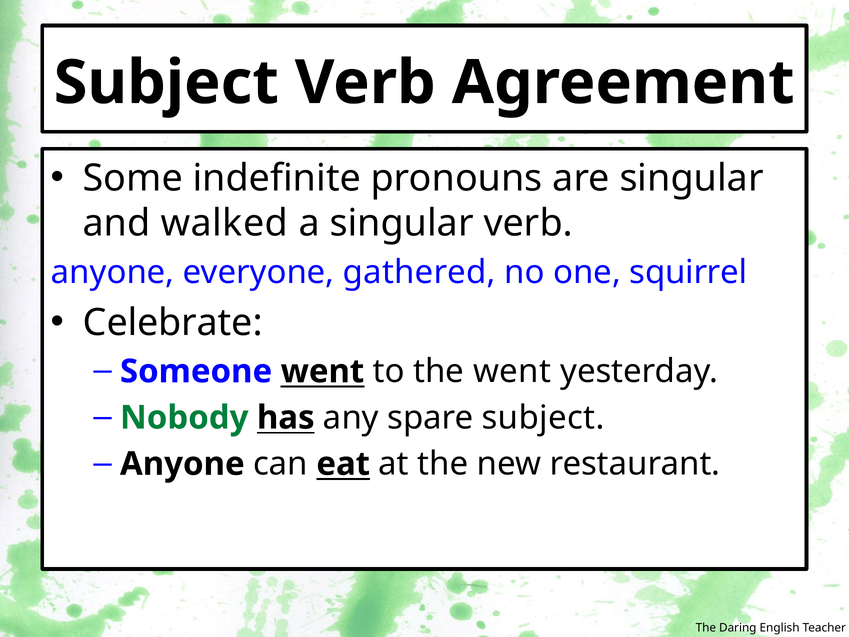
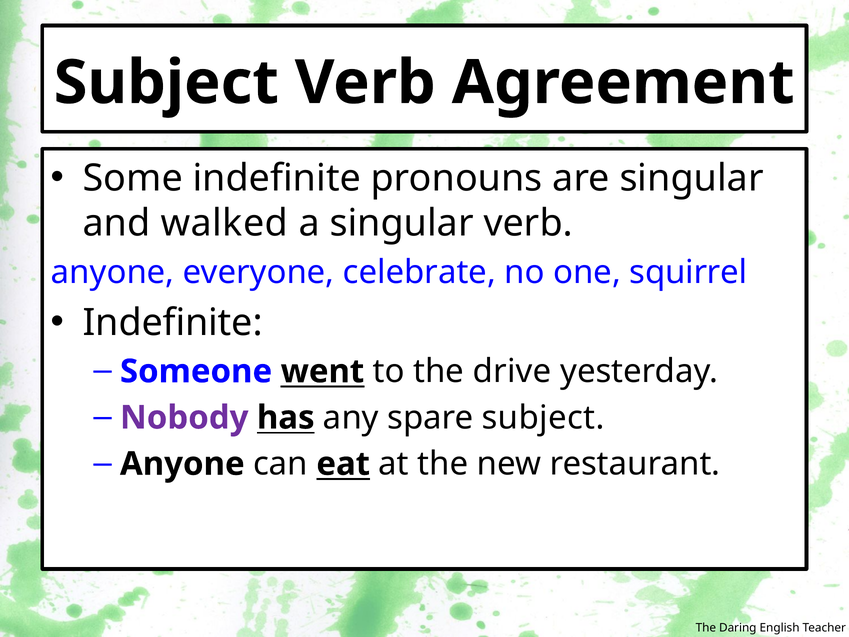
gathered: gathered -> celebrate
Celebrate at (173, 323): Celebrate -> Indefinite
the went: went -> drive
Nobody colour: green -> purple
